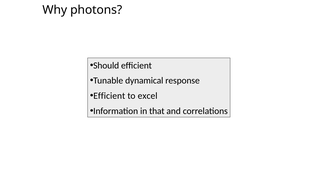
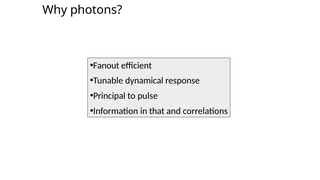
Should: Should -> Fanout
Efficient at (109, 96): Efficient -> Principal
excel: excel -> pulse
